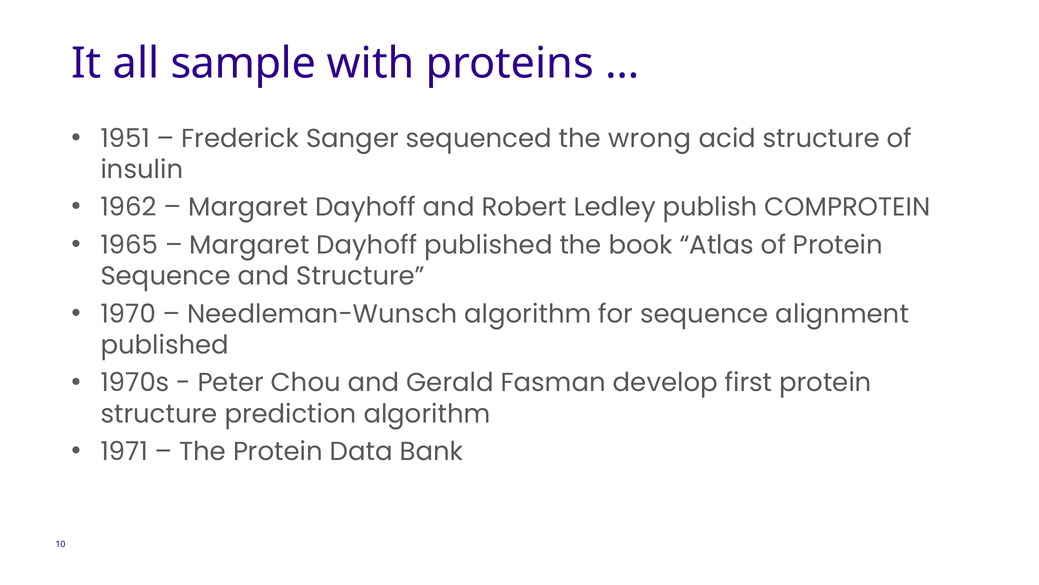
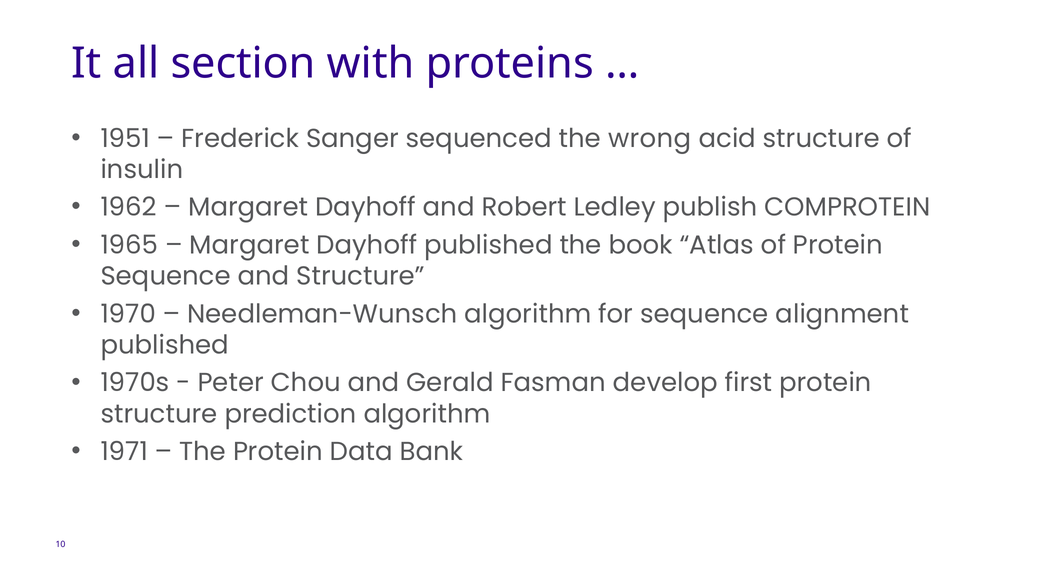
sample: sample -> section
